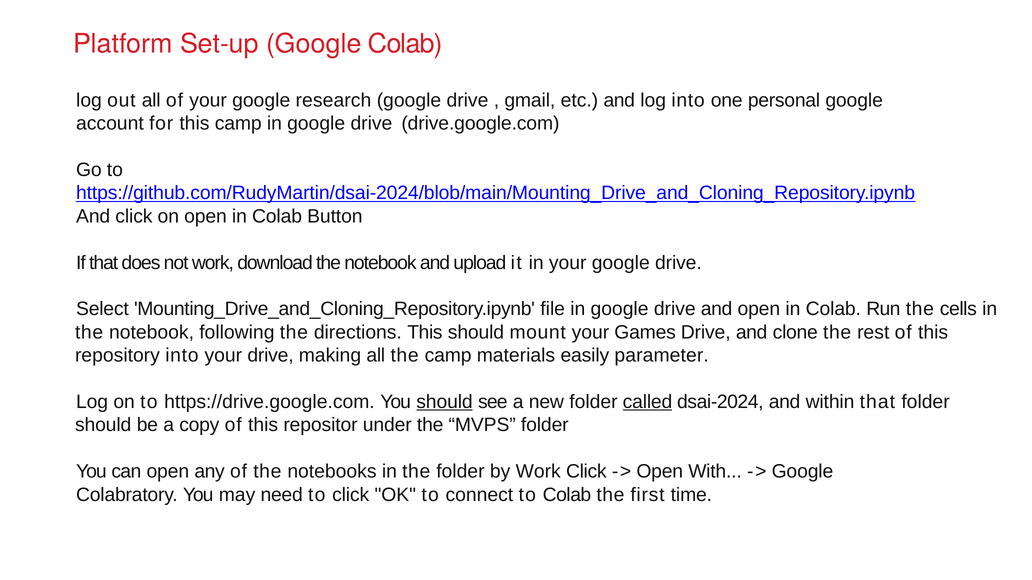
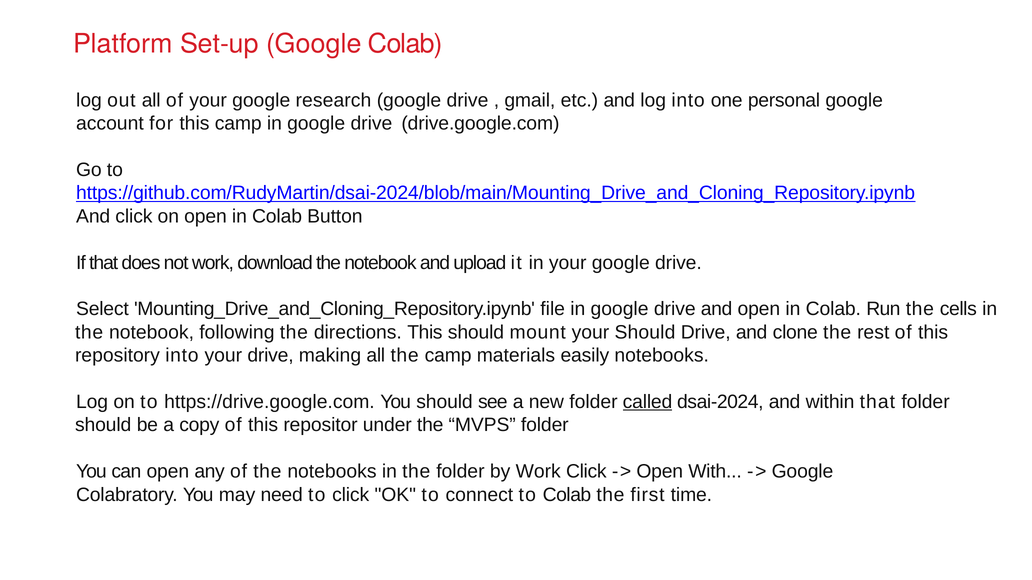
your Games: Games -> Should
easily parameter: parameter -> notebooks
should at (445, 402) underline: present -> none
